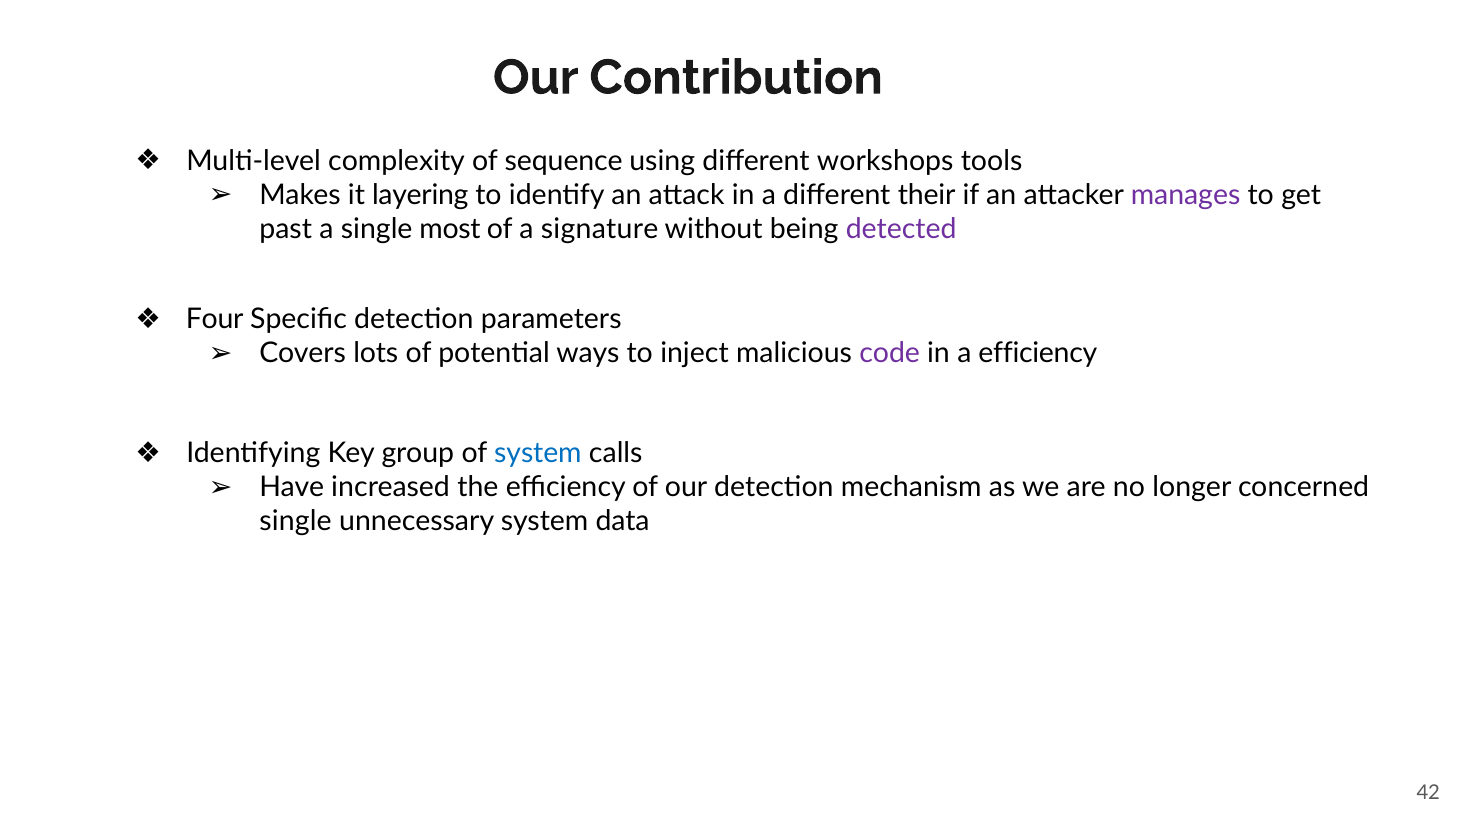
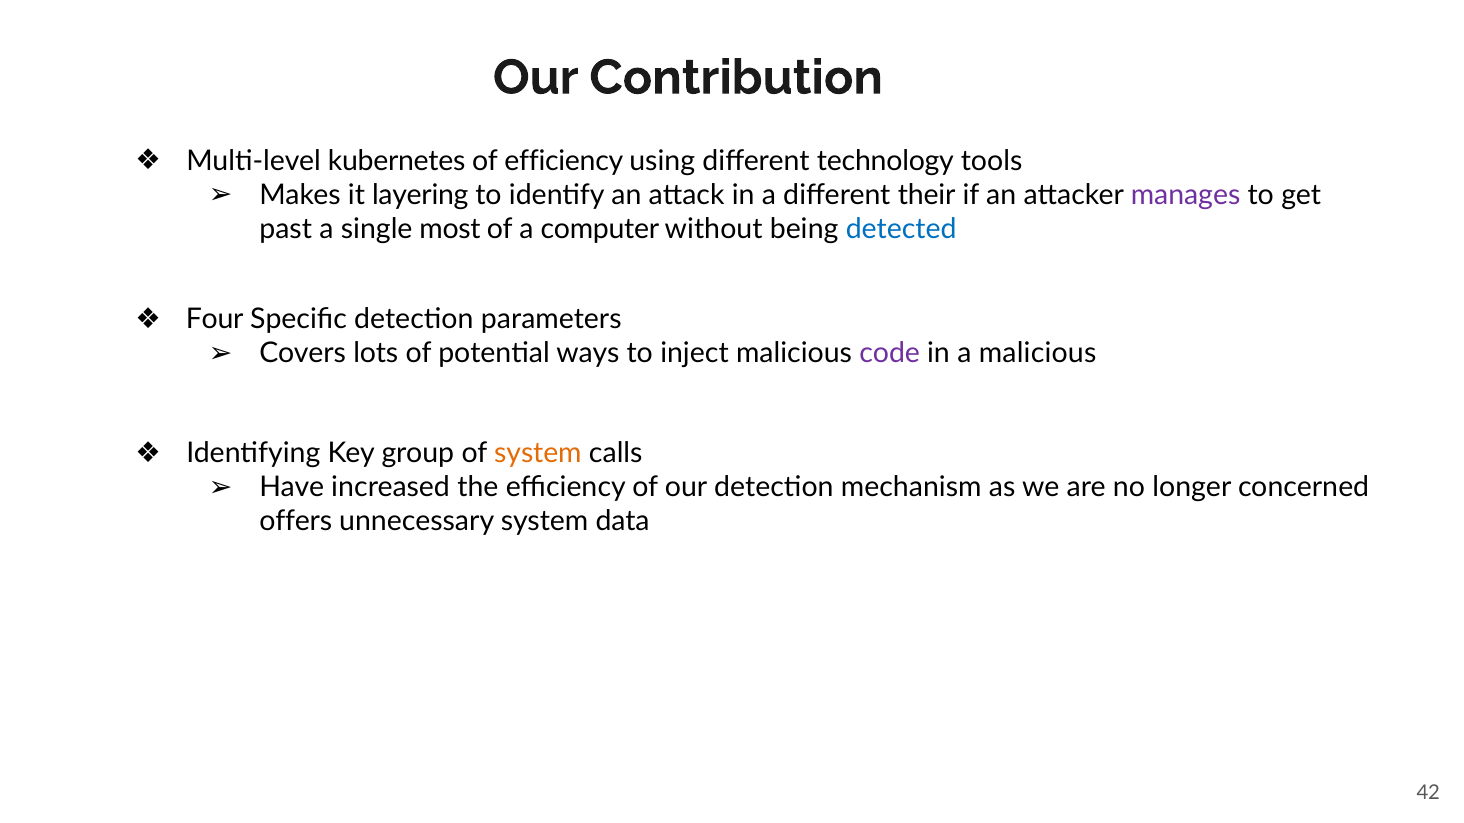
complexity: complexity -> kubernetes
of sequence: sequence -> efficiency
workshops: workshops -> technology
signature: signature -> computer
detected colour: purple -> blue
a efficiency: efficiency -> malicious
system at (538, 454) colour: blue -> orange
single at (296, 522): single -> offers
